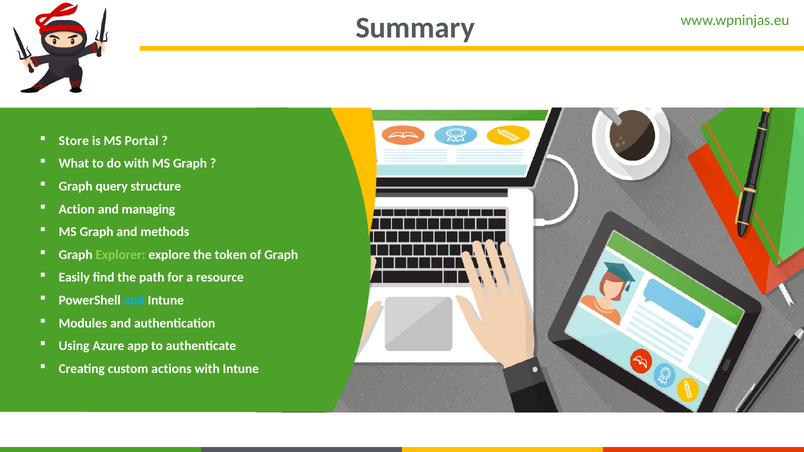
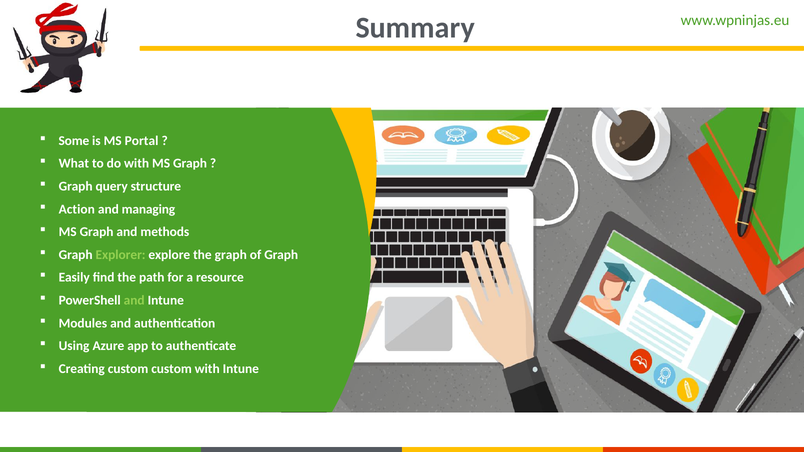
Store: Store -> Some
the token: token -> graph
and at (134, 300) colour: light blue -> light green
custom actions: actions -> custom
